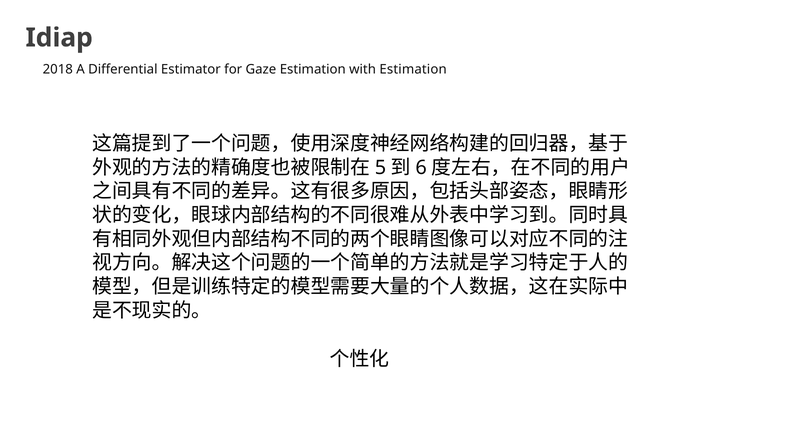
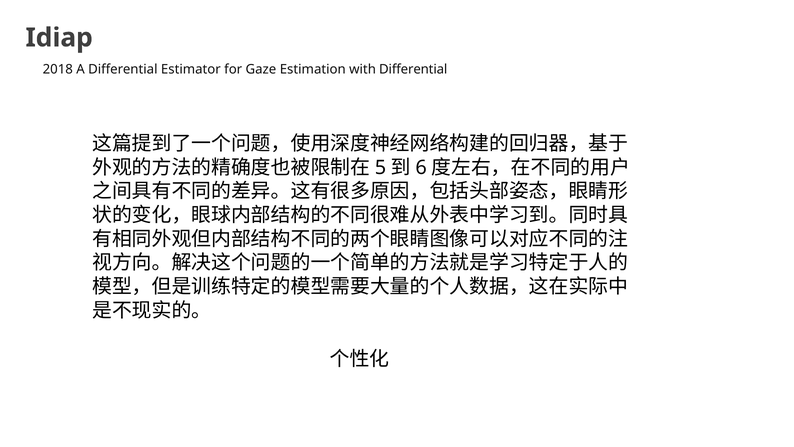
with Estimation: Estimation -> Differential
